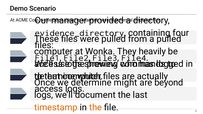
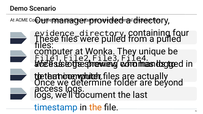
heavily: heavily -> unique
might: might -> folder
timestamp colour: orange -> blue
